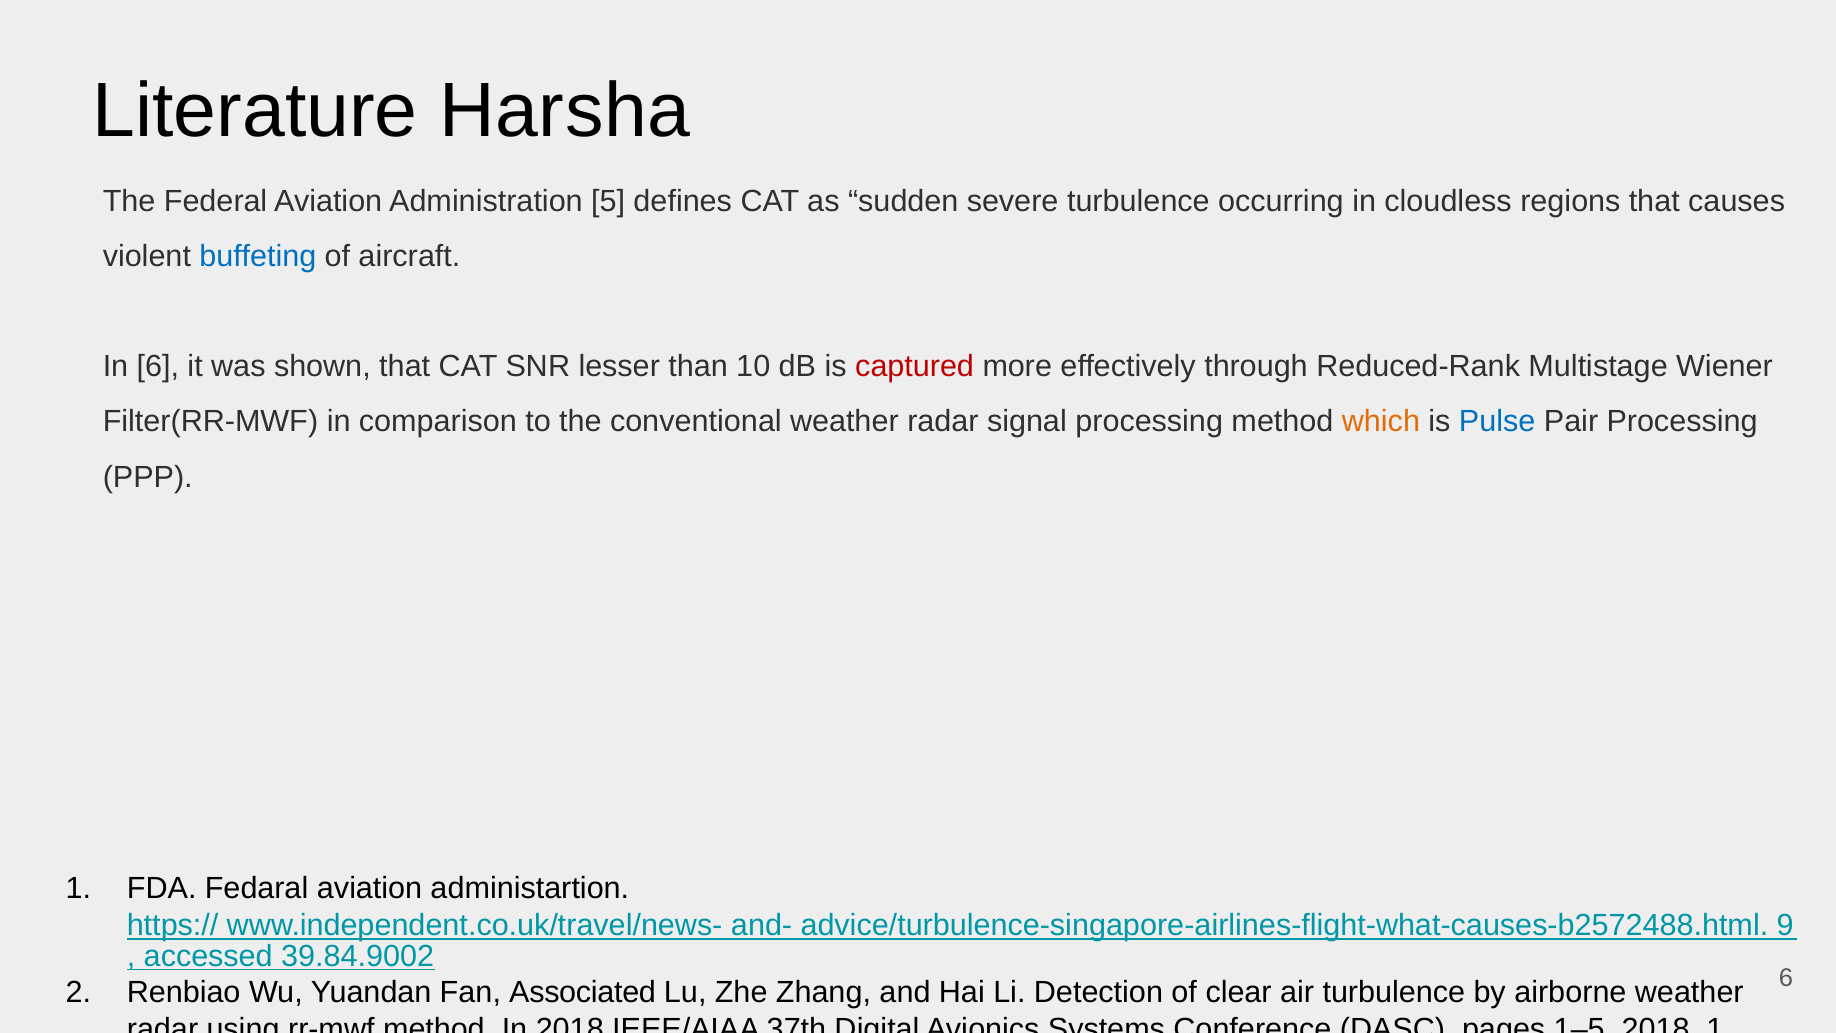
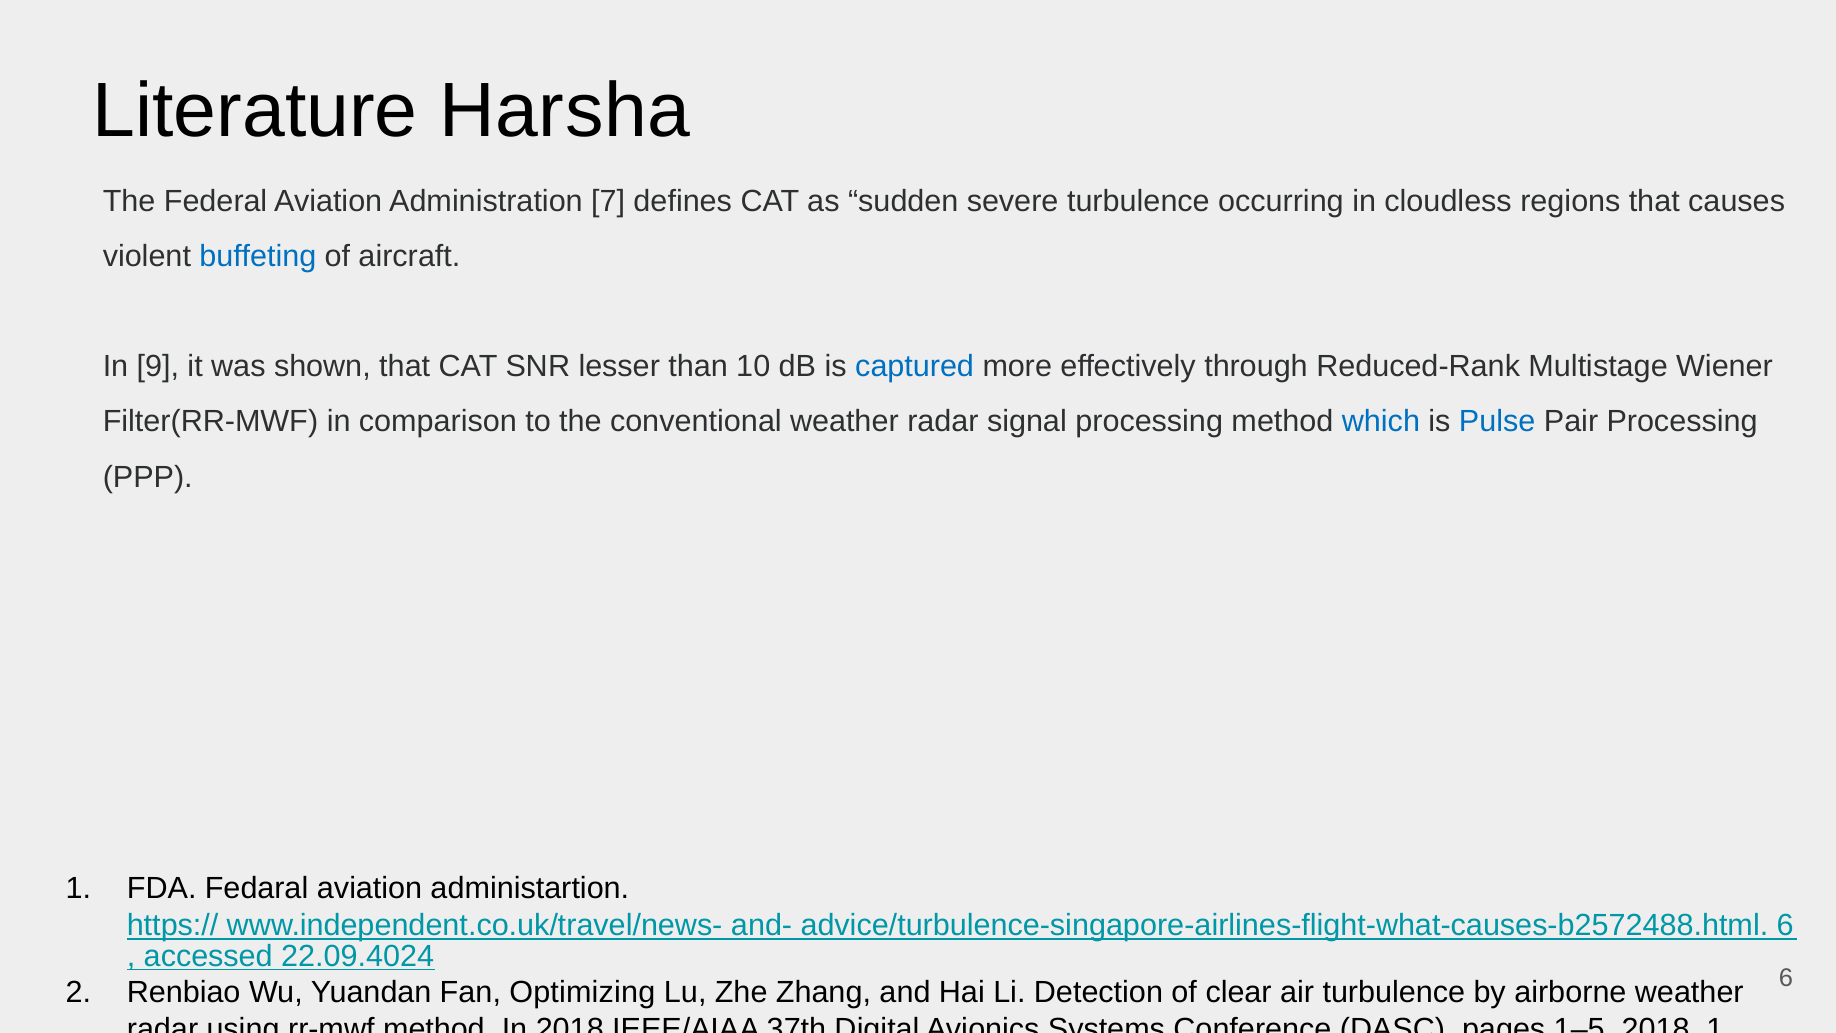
5: 5 -> 7
In 6: 6 -> 9
captured colour: red -> blue
which colour: orange -> blue
advice/turbulence-singapore-airlines-flight-what-causes-b2572488.html 9: 9 -> 6
39.84.9002: 39.84.9002 -> 22.09.4024
Associated: Associated -> Optimizing
